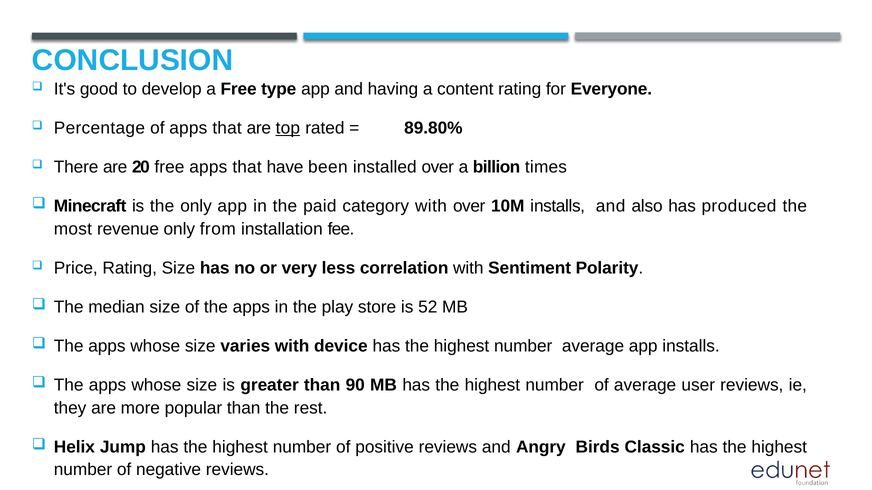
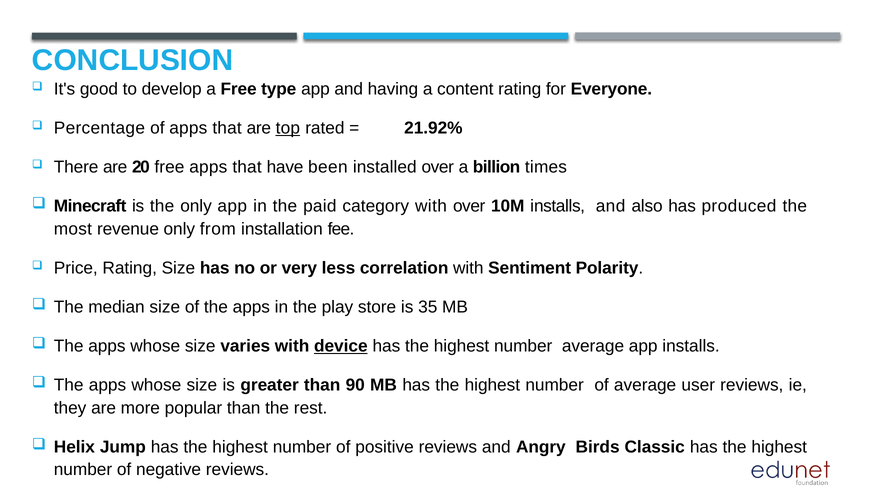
89.80%: 89.80% -> 21.92%
52: 52 -> 35
device underline: none -> present
